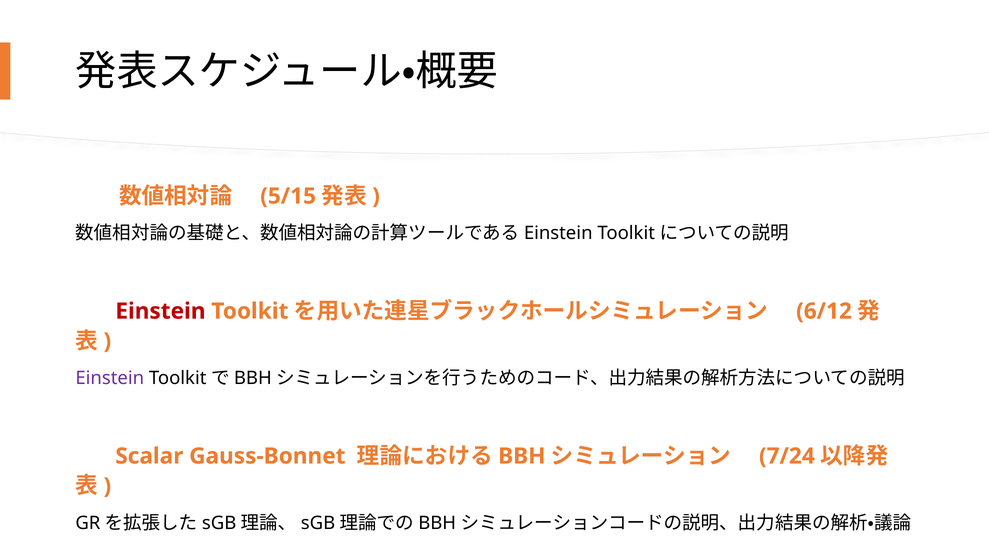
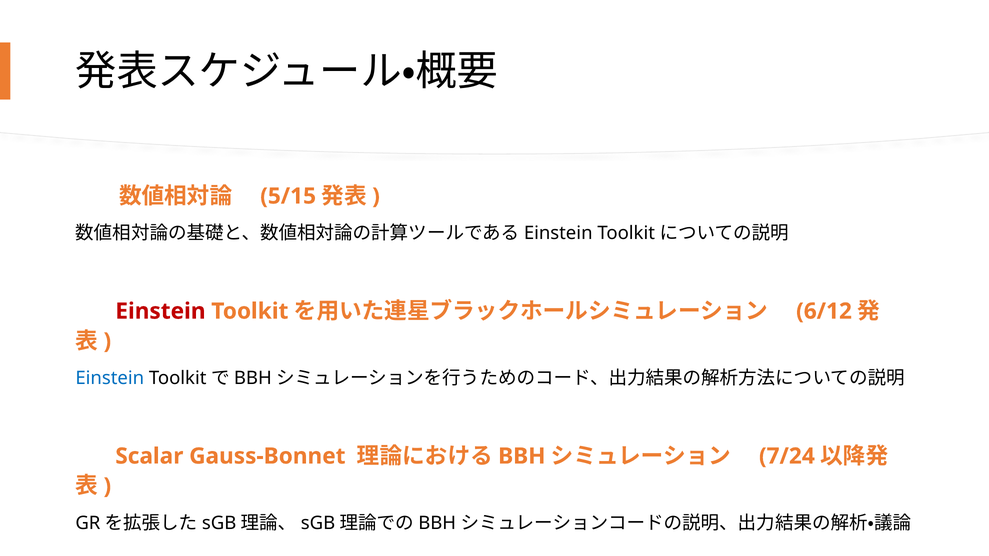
Einstein at (110, 378) colour: purple -> blue
